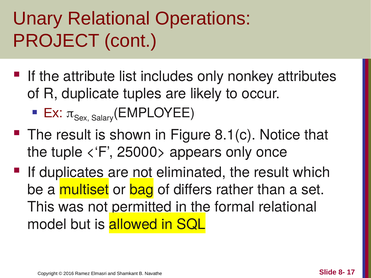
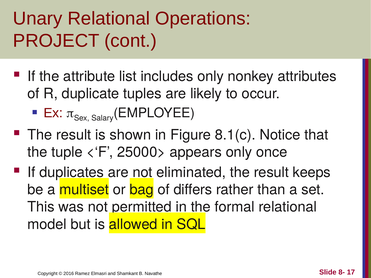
which: which -> keeps
